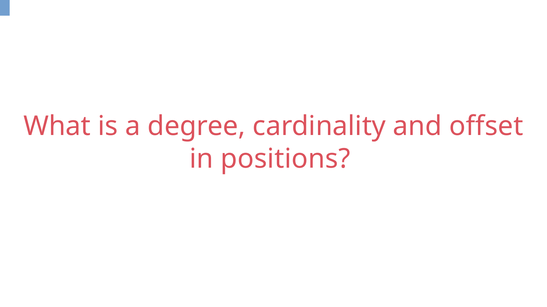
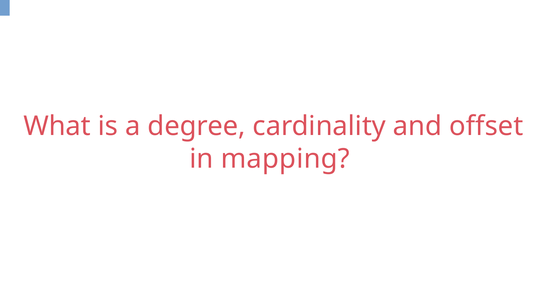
positions: positions -> mapping
